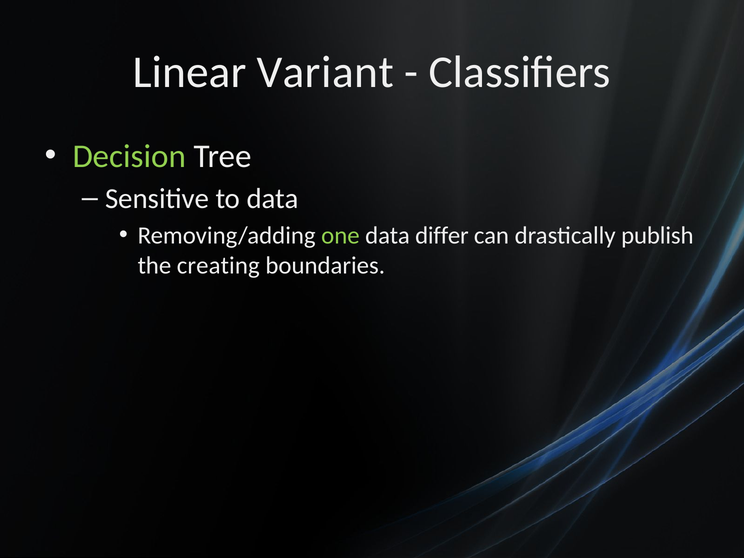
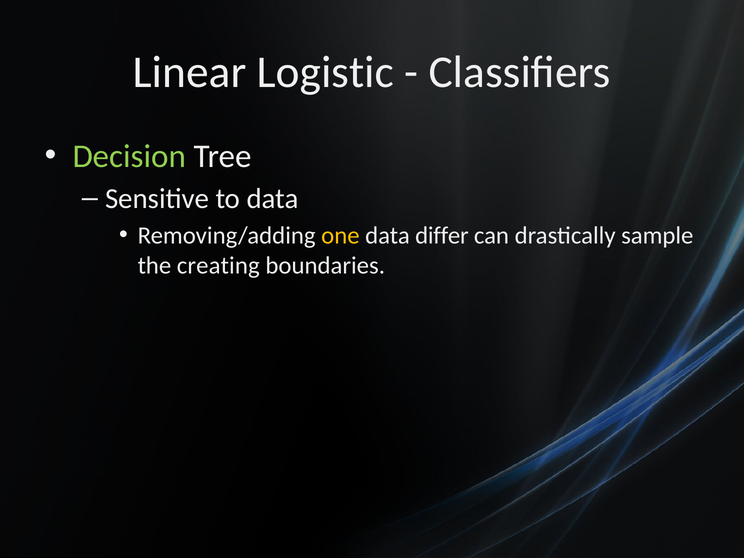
Variant: Variant -> Logistic
one colour: light green -> yellow
publish: publish -> sample
